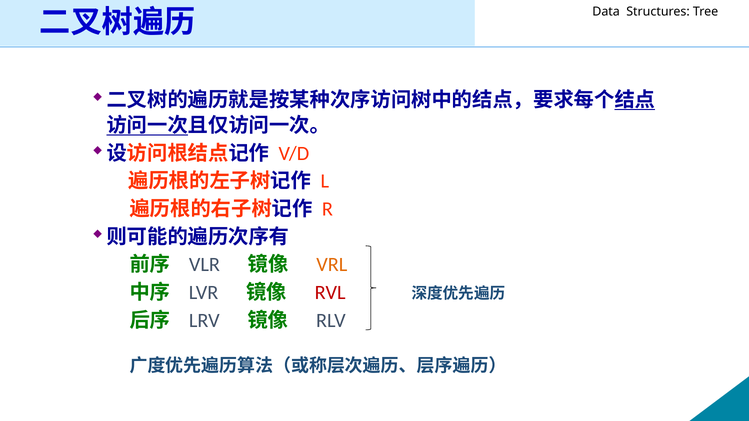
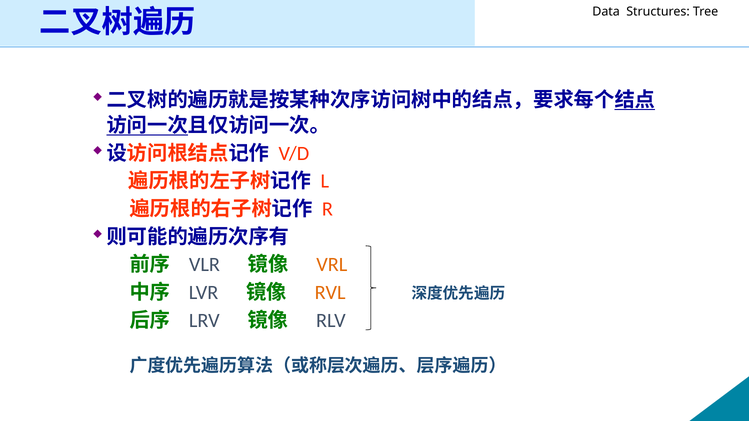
RVL colour: red -> orange
